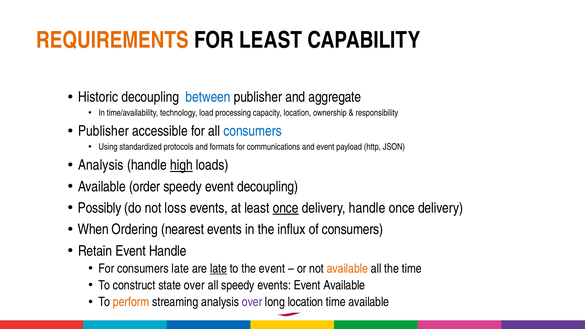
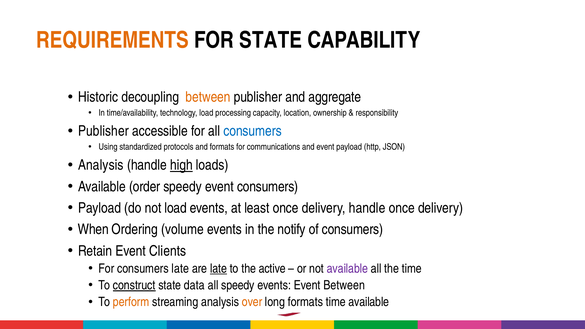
FOR LEAST: LEAST -> STATE
between at (208, 97) colour: blue -> orange
event decoupling: decoupling -> consumers
Possibly at (100, 208): Possibly -> Payload
not loss: loss -> load
once at (286, 208) underline: present -> none
nearest: nearest -> volume
influx: influx -> notify
Event Handle: Handle -> Clients
the event: event -> active
available at (347, 269) colour: orange -> purple
construct underline: none -> present
state over: over -> data
Event Available: Available -> Between
over at (252, 302) colour: purple -> orange
long location: location -> formats
